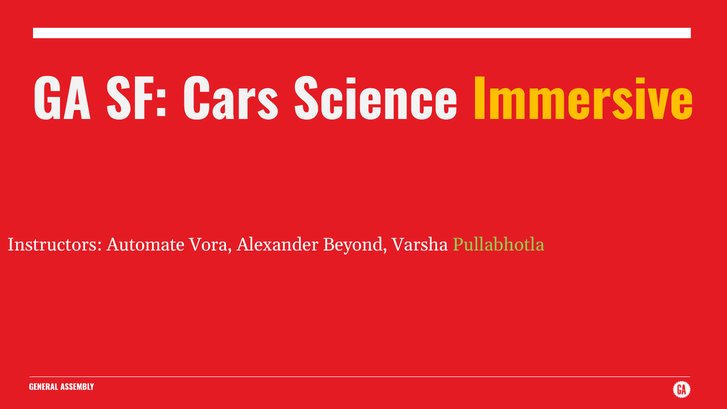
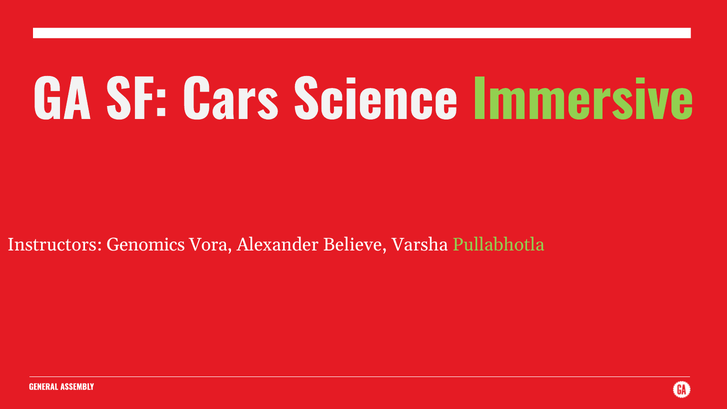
Immersive colour: yellow -> light green
Automate: Automate -> Genomics
Beyond: Beyond -> Believe
